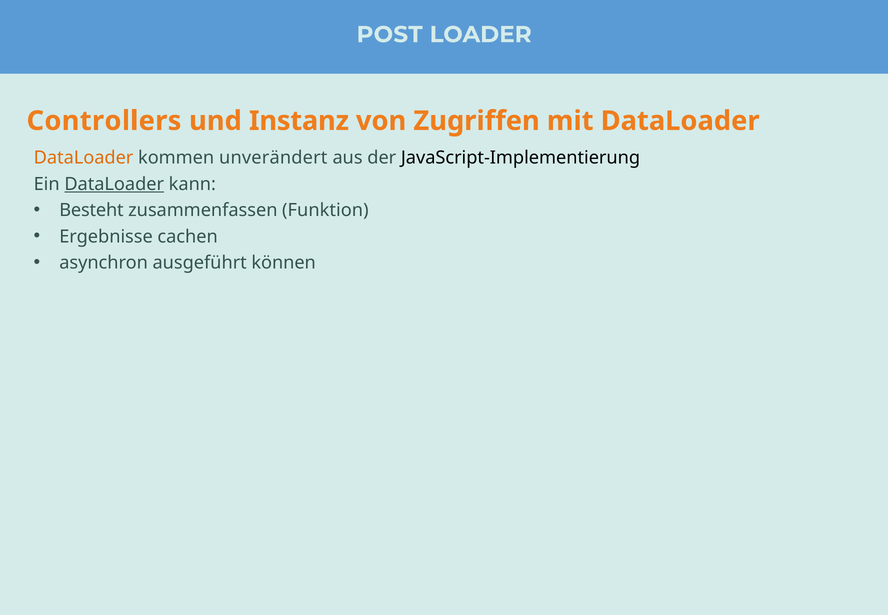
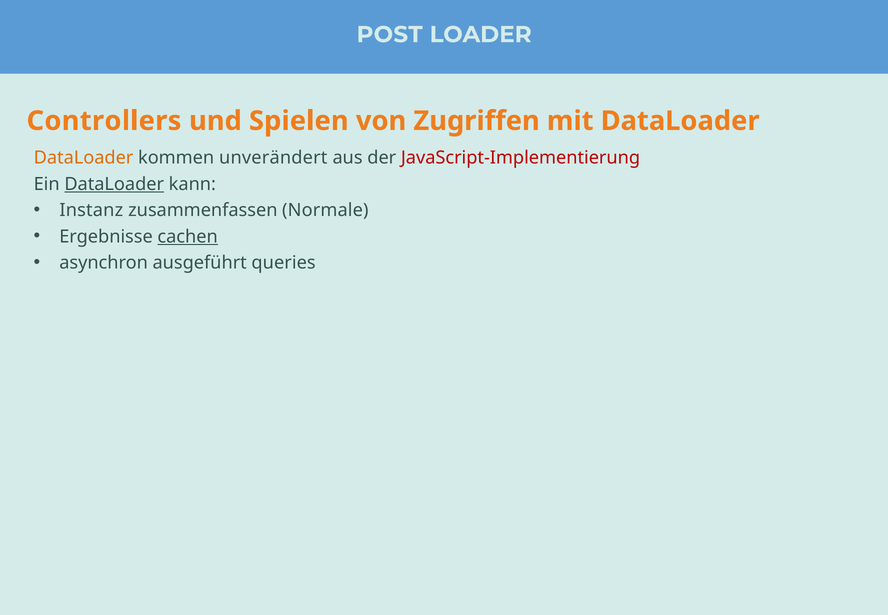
Instanz: Instanz -> Spielen
JavaScript-Implementierung colour: black -> red
Besteht: Besteht -> Instanz
Funktion: Funktion -> Normale
cachen underline: none -> present
können: können -> queries
